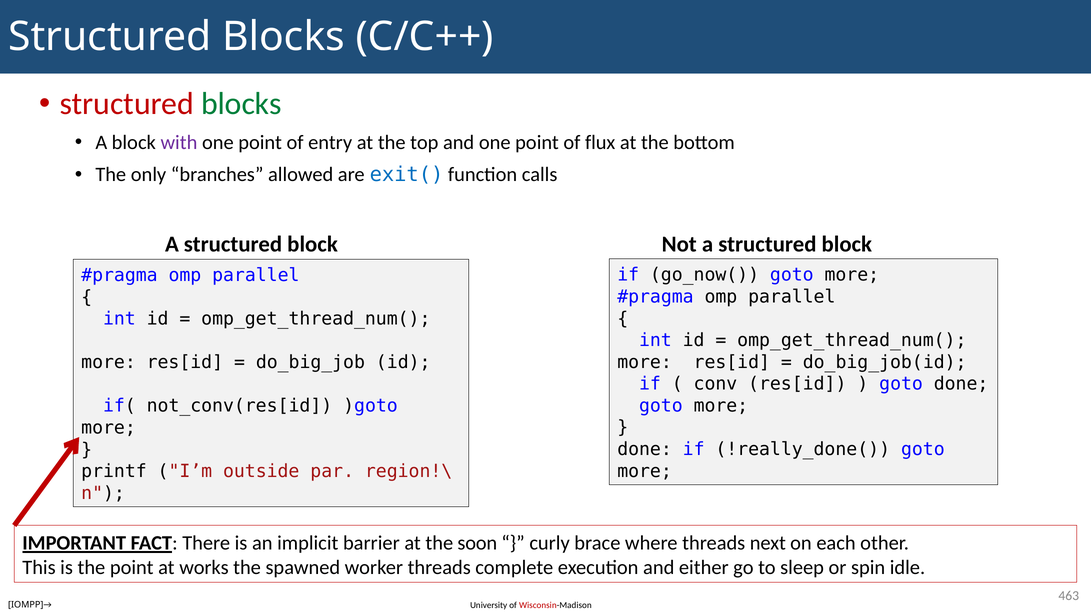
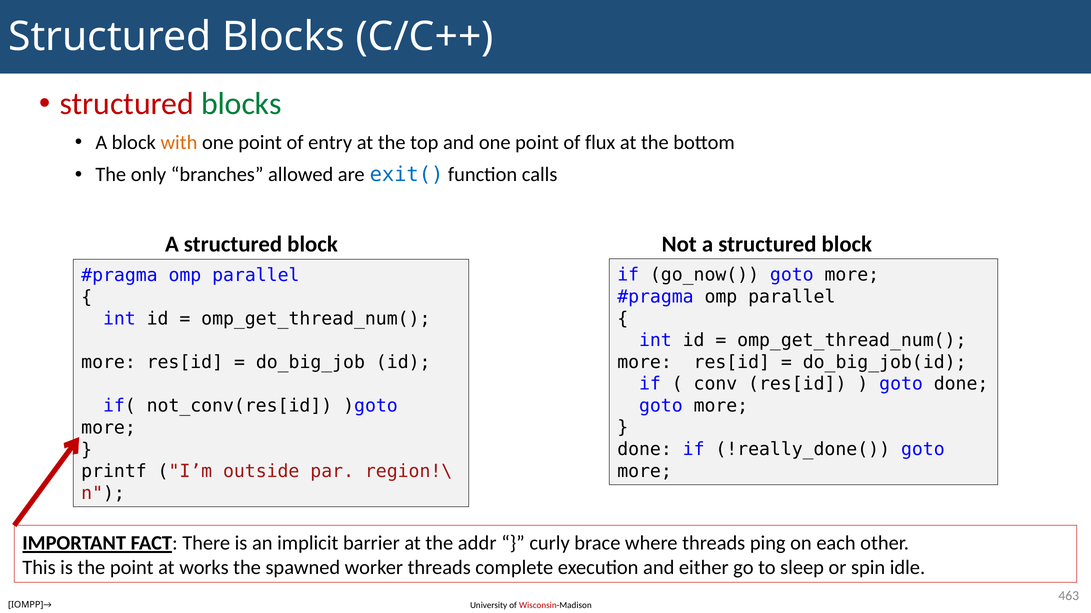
with colour: purple -> orange
soon: soon -> addr
next: next -> ping
